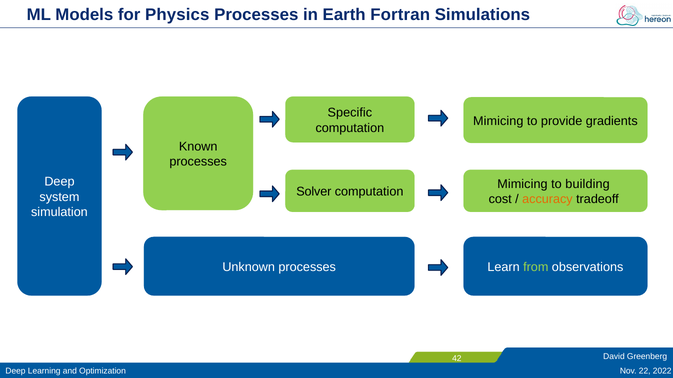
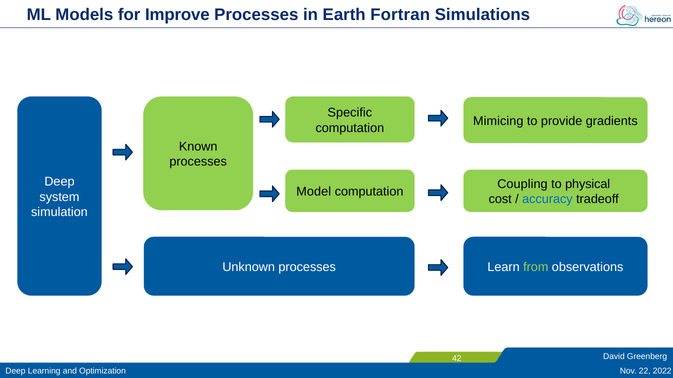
Physics: Physics -> Improve
Mimicing at (522, 184): Mimicing -> Coupling
building: building -> physical
Solver: Solver -> Model
accuracy colour: orange -> blue
